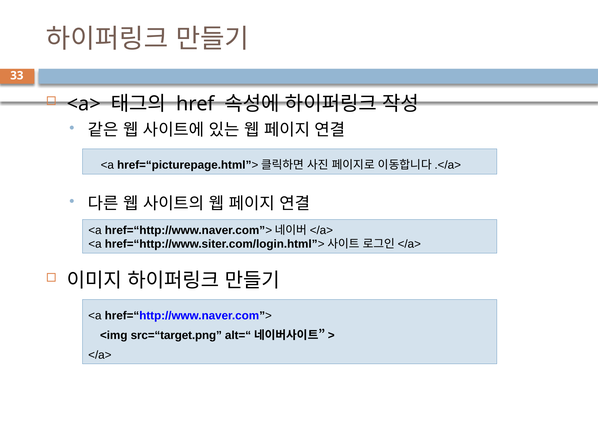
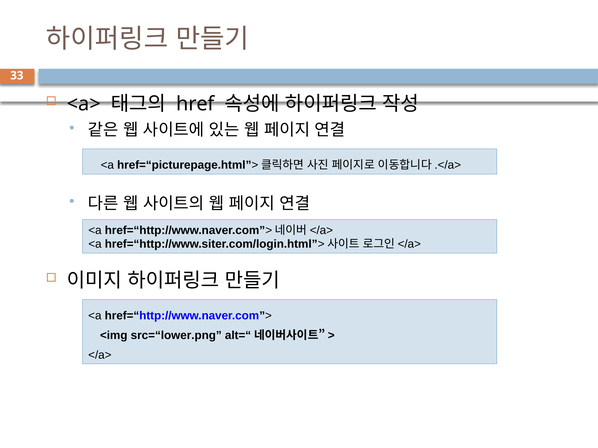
src=“target.png: src=“target.png -> src=“lower.png
